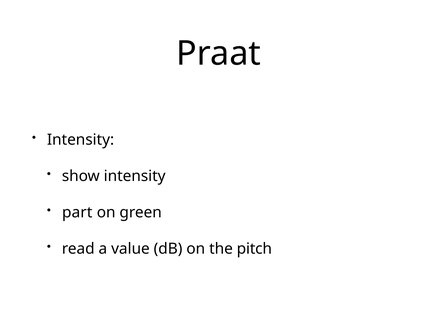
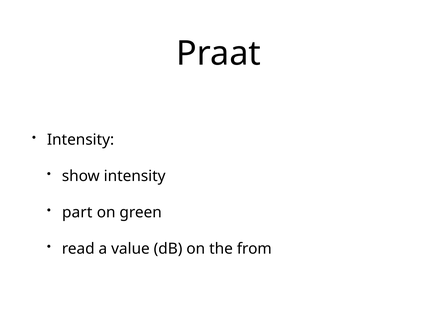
pitch: pitch -> from
